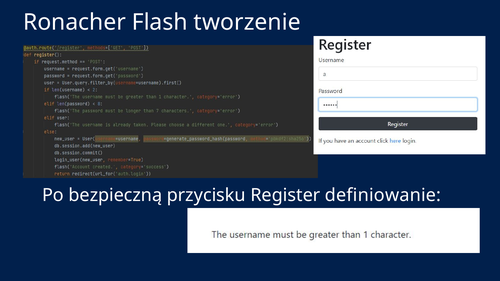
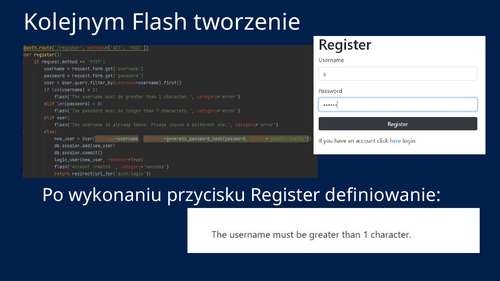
Ronacher: Ronacher -> Kolejnym
bezpieczną: bezpieczną -> wykonaniu
